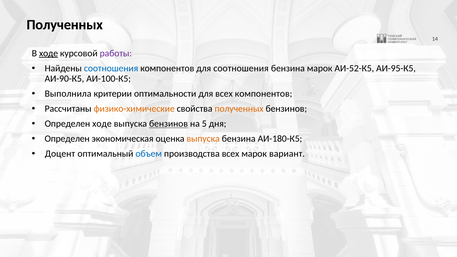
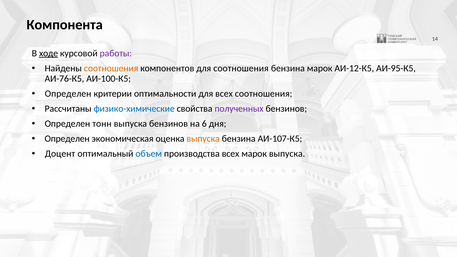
Полученных at (65, 25): Полученных -> Компонента
соотношения at (111, 68) colour: blue -> orange
АИ-52-К5: АИ-52-К5 -> АИ-12-К5
АИ-90-К5: АИ-90-К5 -> АИ-76-К5
Выполнила at (68, 94): Выполнила -> Определен
всех компонентов: компонентов -> соотношения
физико-химические colour: orange -> blue
полученных at (239, 109) colour: orange -> purple
Определен ходе: ходе -> тонн
бензинов at (169, 124) underline: present -> none
5: 5 -> 6
АИ-180-К5: АИ-180-К5 -> АИ-107-К5
марок вариант: вариант -> выпуска
